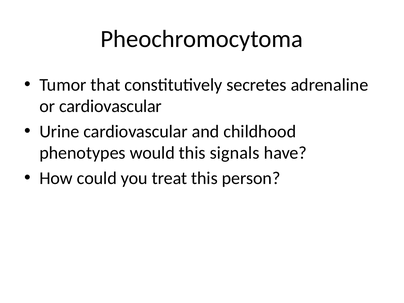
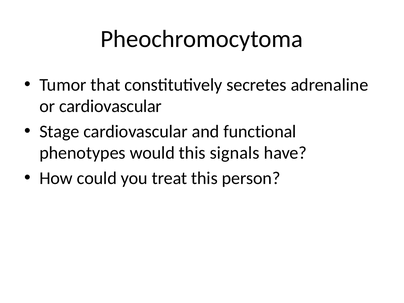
Urine: Urine -> Stage
childhood: childhood -> functional
